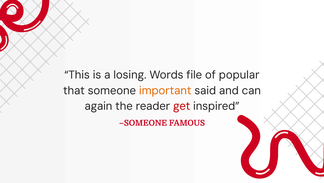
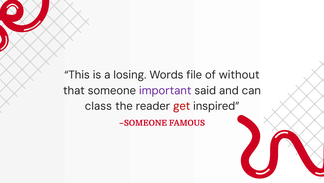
popular: popular -> without
important colour: orange -> purple
again: again -> class
